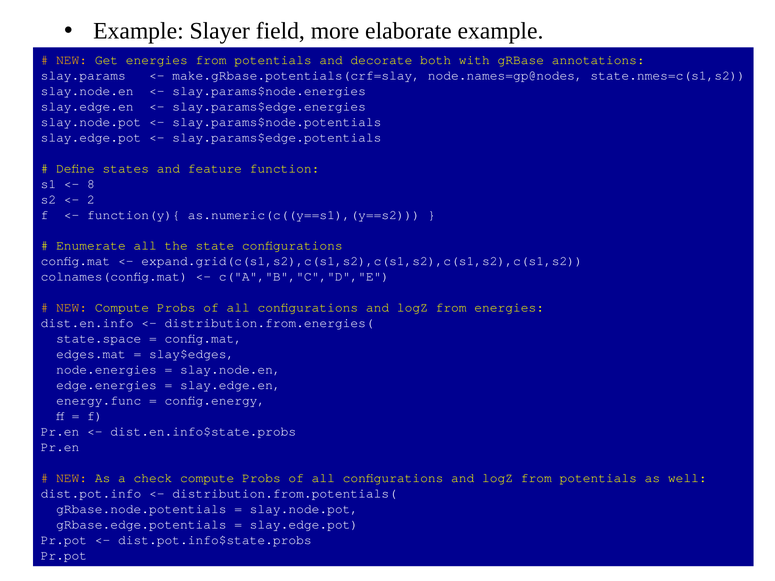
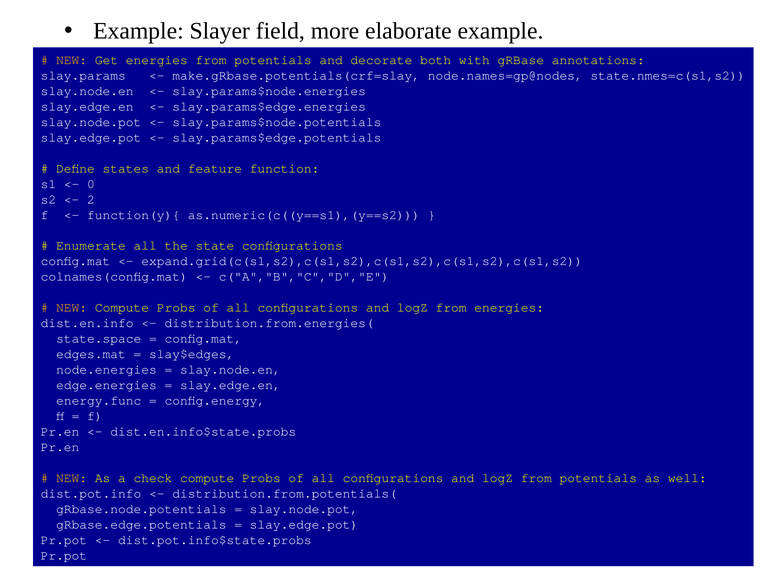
8: 8 -> 0
